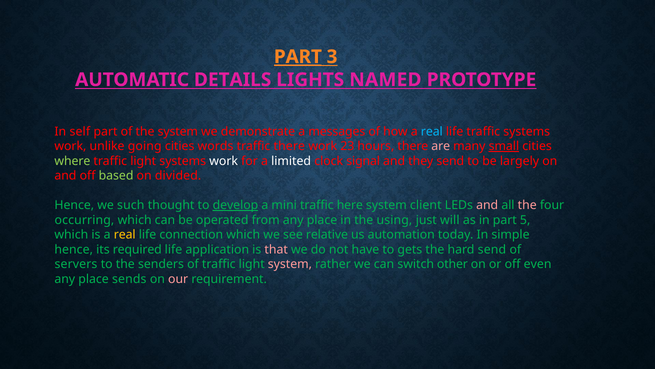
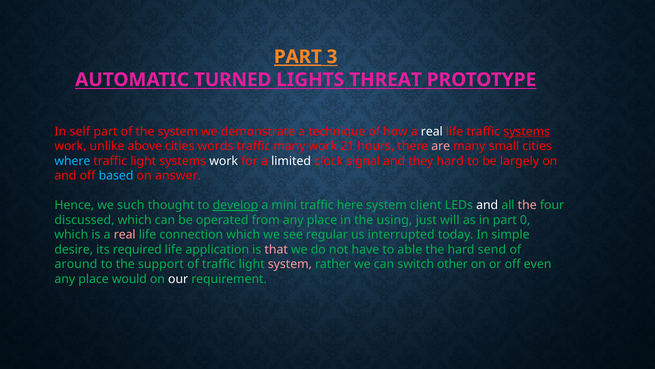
DETAILS: DETAILS -> TURNED
NAMED: NAMED -> THREAT
messages: messages -> technique
real at (432, 131) colour: light blue -> white
systems at (527, 131) underline: none -> present
going: going -> above
traffic there: there -> many
23: 23 -> 21
small underline: present -> none
where colour: light green -> light blue
they send: send -> hard
based colour: light green -> light blue
divided: divided -> answer
and at (487, 205) colour: pink -> white
occurring: occurring -> discussed
5: 5 -> 0
real at (125, 234) colour: yellow -> pink
relative: relative -> regular
automation: automation -> interrupted
hence at (74, 249): hence -> desire
gets: gets -> able
servers: servers -> around
senders: senders -> support
sends: sends -> would
our colour: pink -> white
